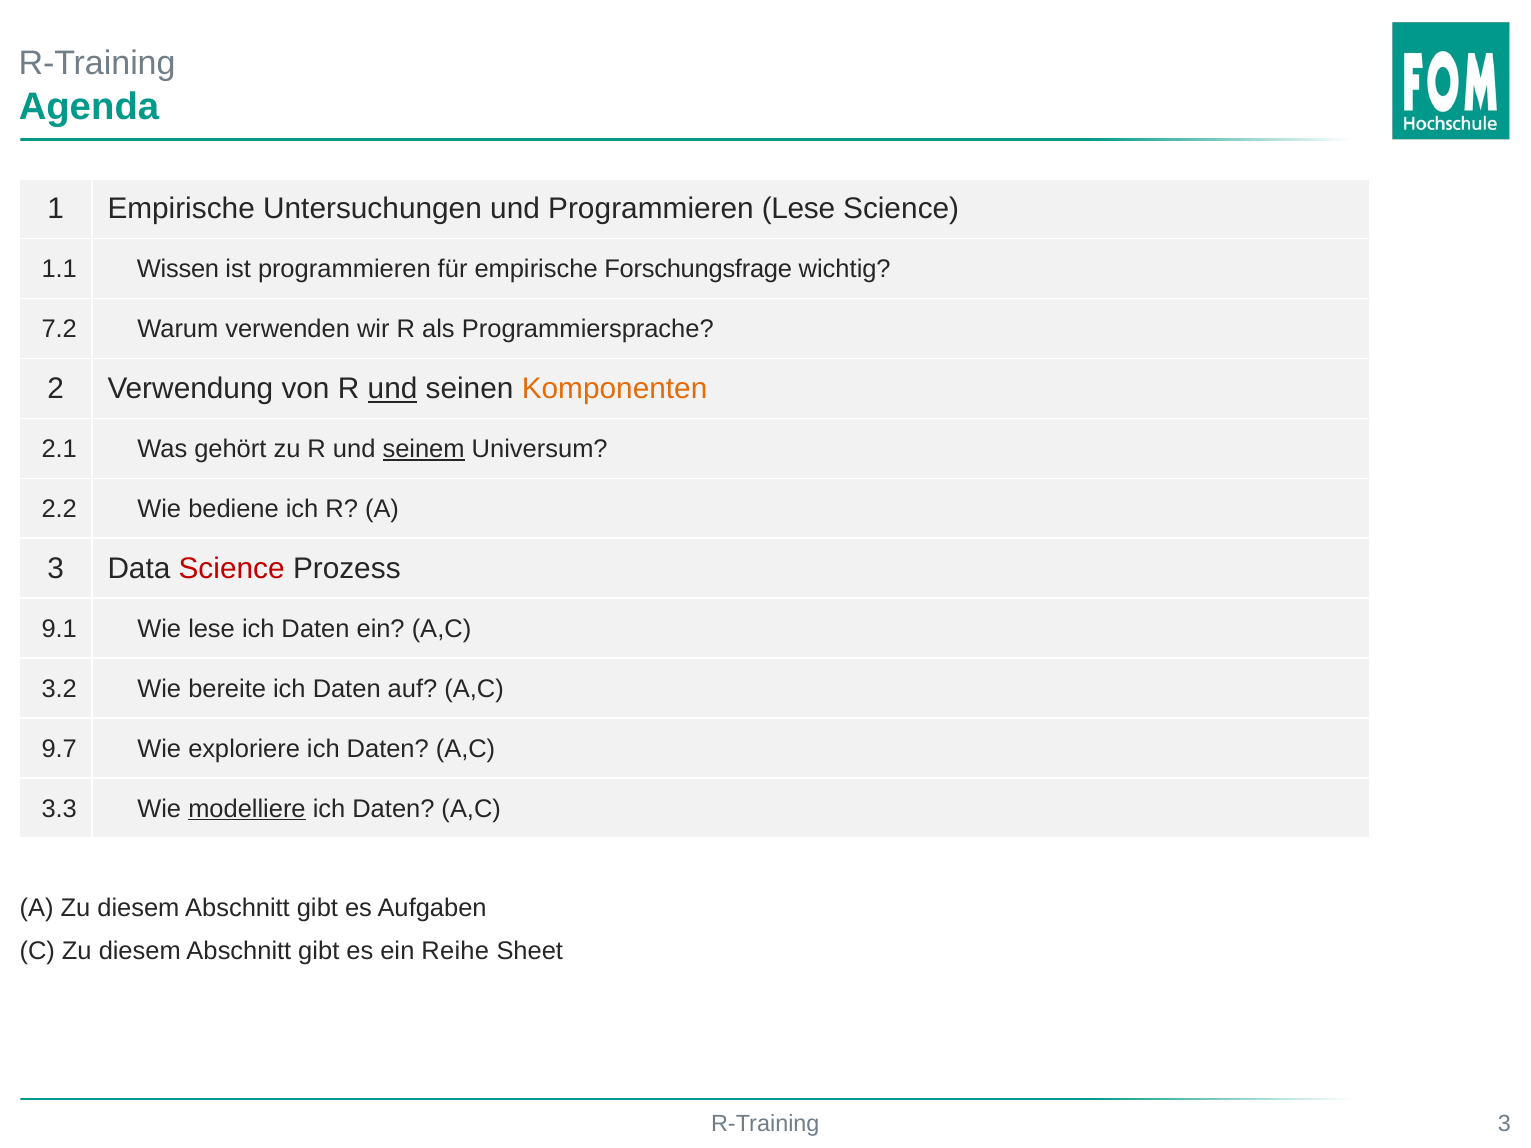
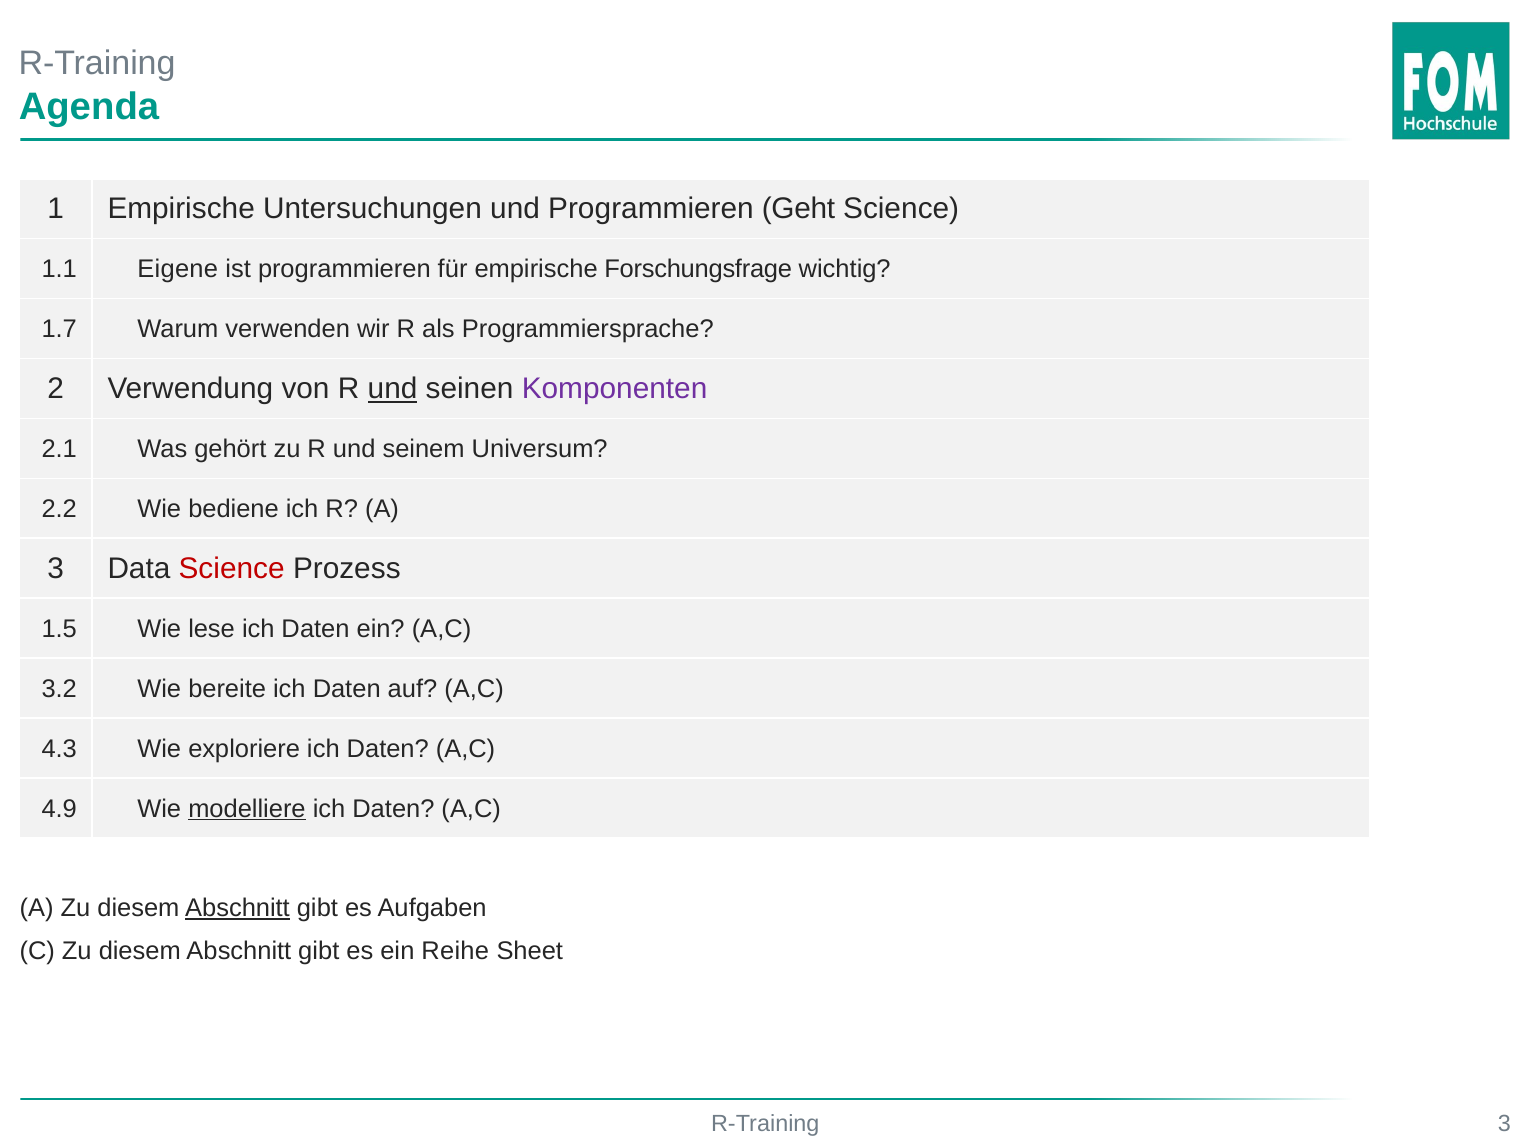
Programmieren Lese: Lese -> Geht
Wissen: Wissen -> Eigene
7.2: 7.2 -> 1.7
Komponenten colour: orange -> purple
seinem underline: present -> none
9.1: 9.1 -> 1.5
9.7: 9.7 -> 4.3
3.3: 3.3 -> 4.9
Abschnitt at (238, 908) underline: none -> present
